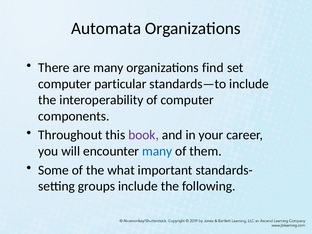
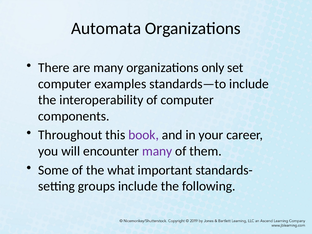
find: find -> only
particular: particular -> examples
many at (157, 151) colour: blue -> purple
